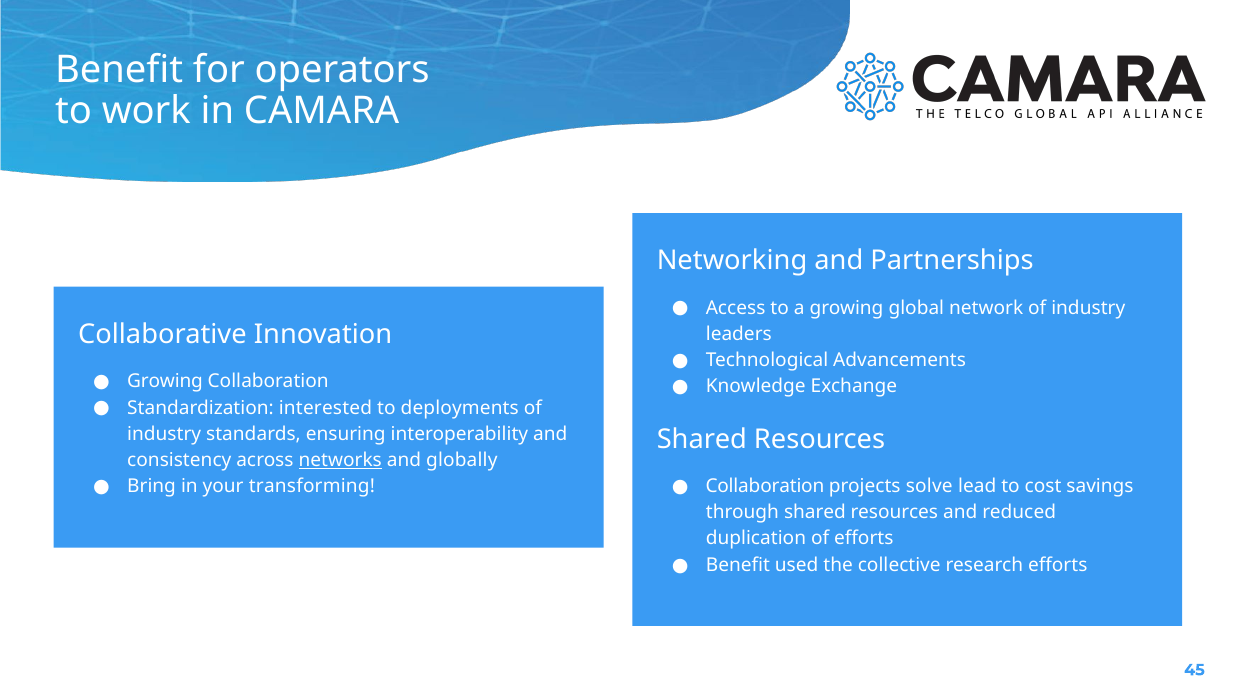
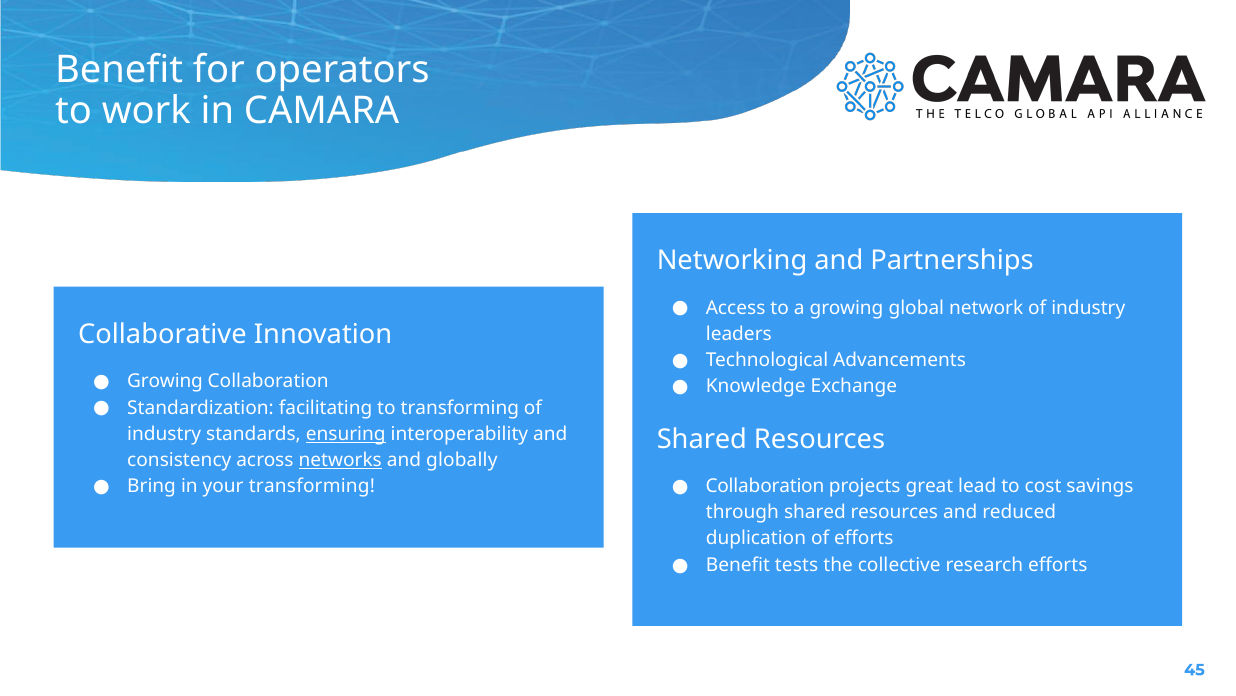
interested: interested -> facilitating
to deployments: deployments -> transforming
ensuring underline: none -> present
solve: solve -> great
used: used -> tests
